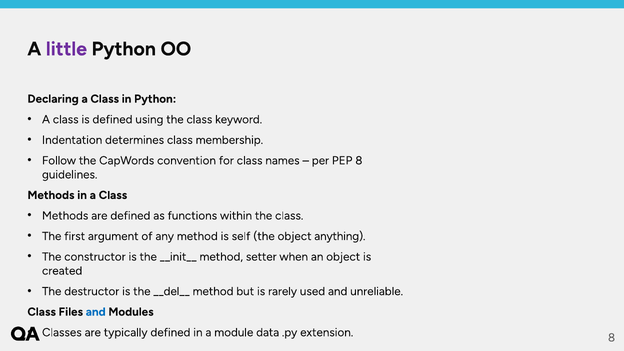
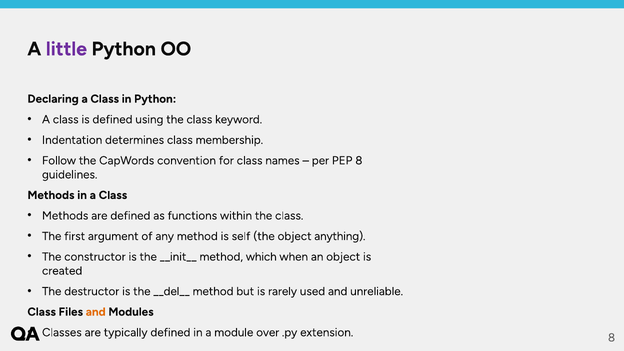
setter: setter -> which
and at (96, 312) colour: blue -> orange
data: data -> over
